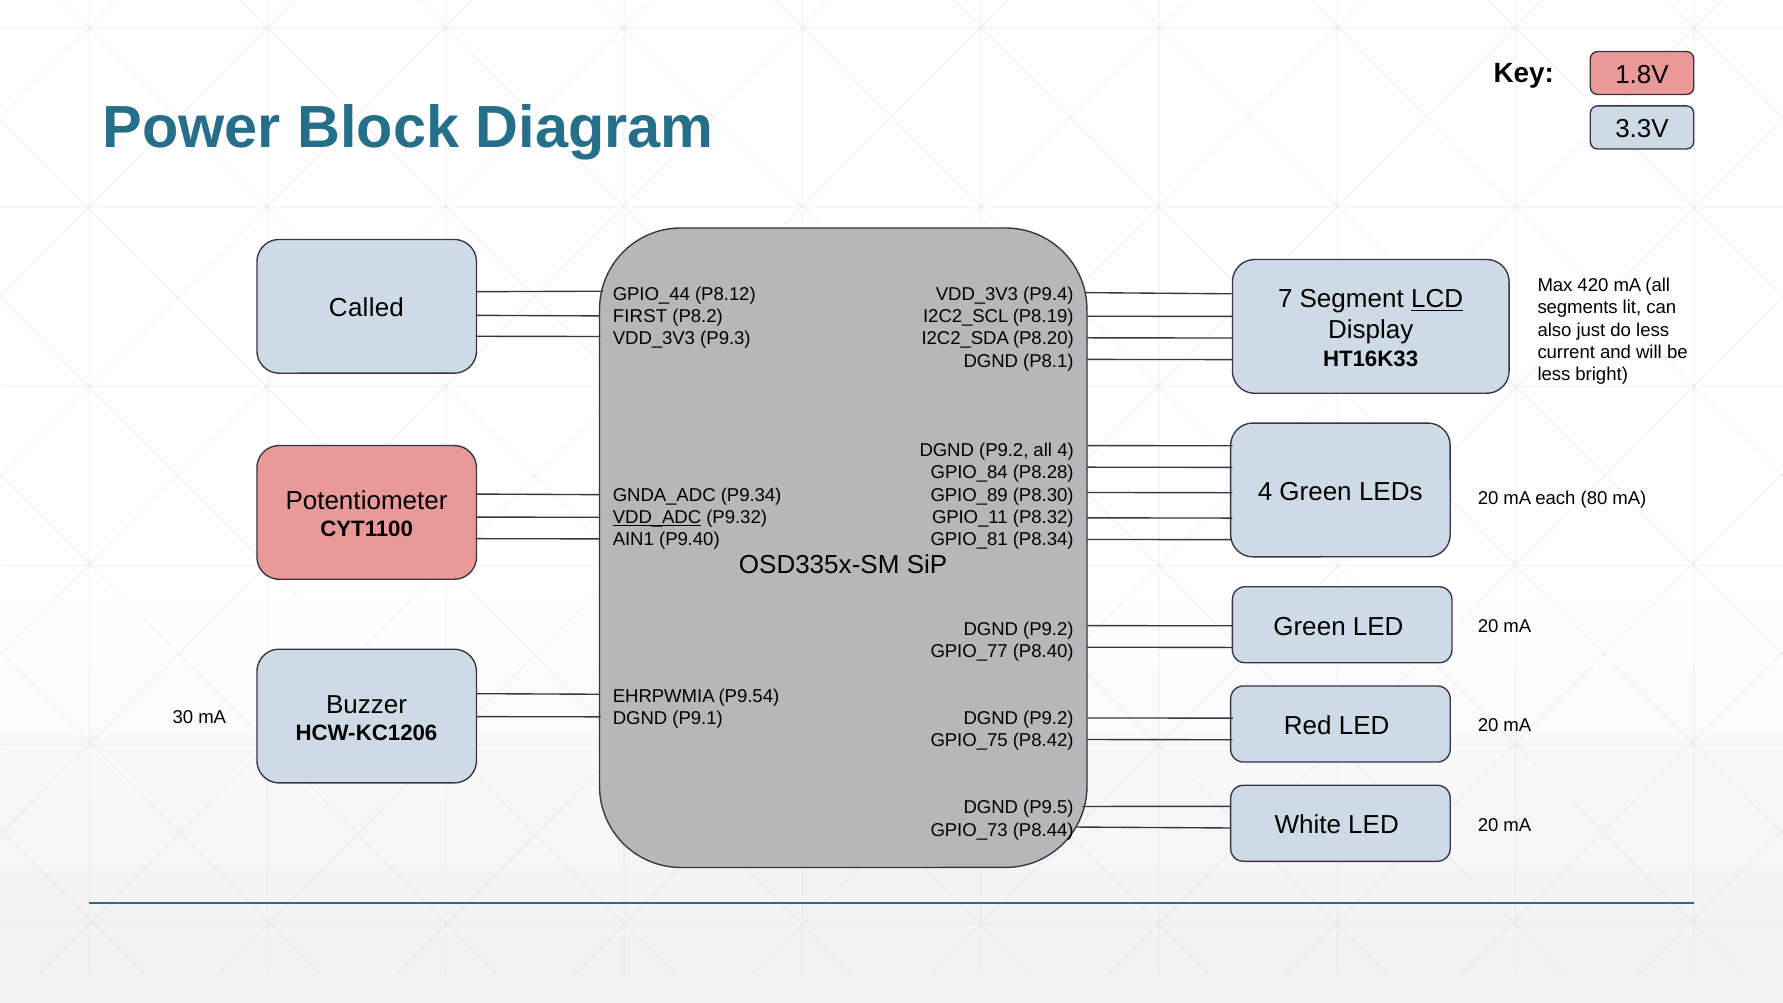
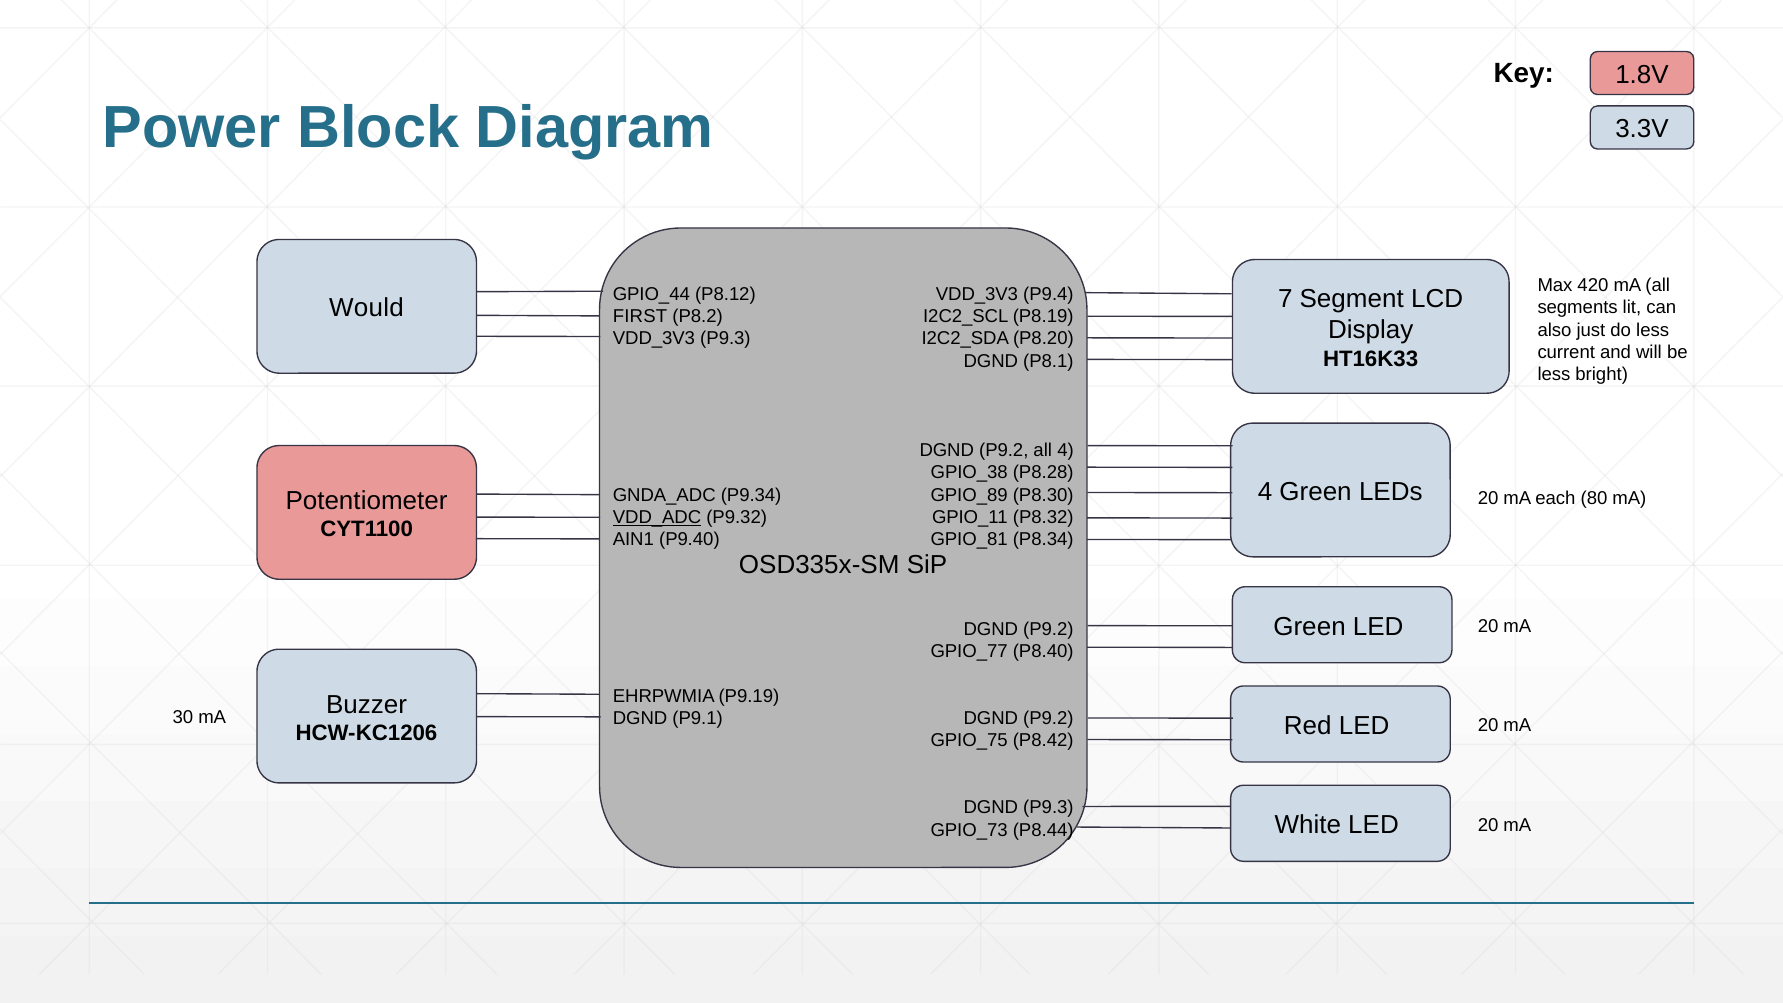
LCD underline: present -> none
Called: Called -> Would
GPIO_84: GPIO_84 -> GPIO_38
P9.54: P9.54 -> P9.19
DGND P9.5: P9.5 -> P9.3
